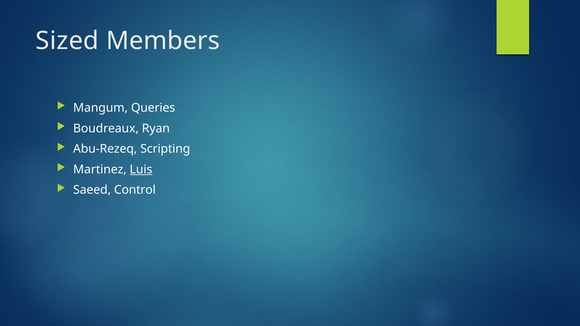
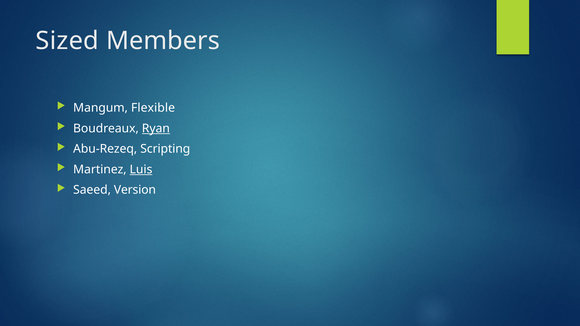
Queries: Queries -> Flexible
Ryan underline: none -> present
Control: Control -> Version
